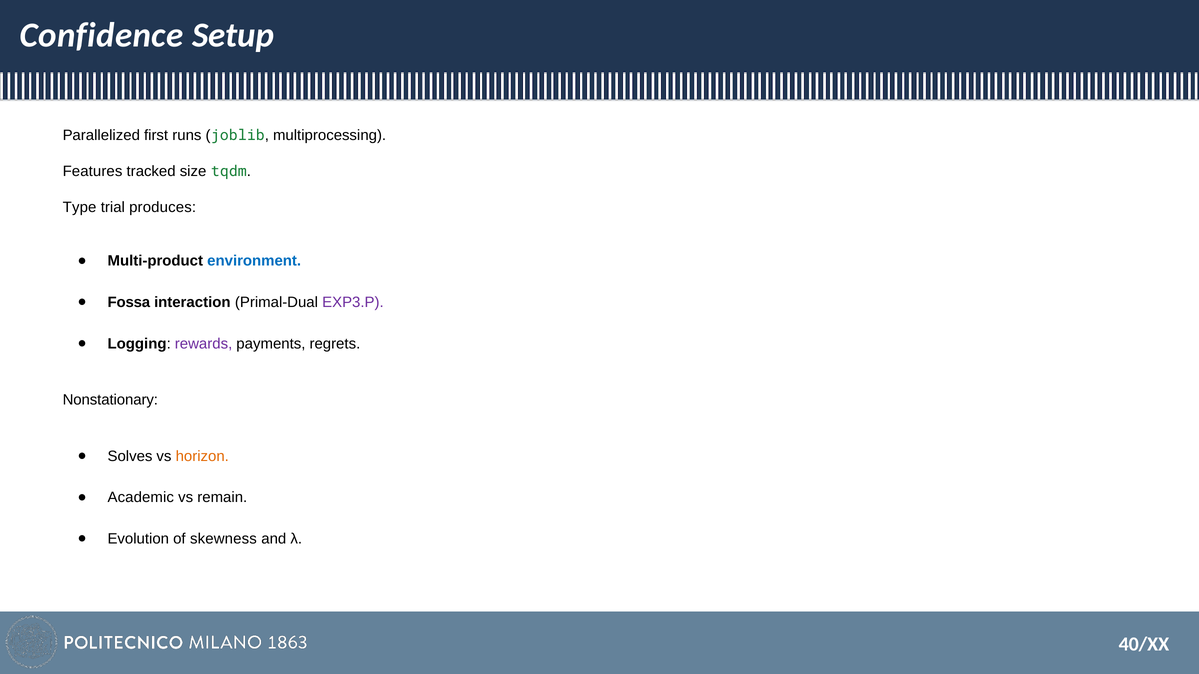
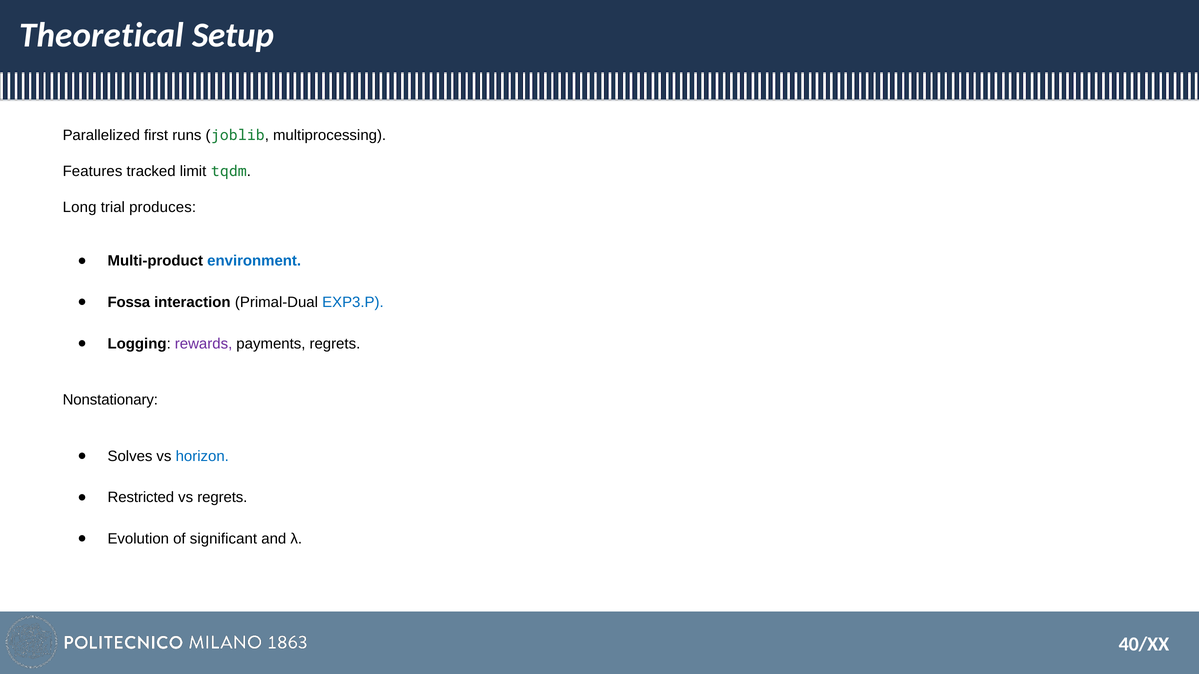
Confidence: Confidence -> Theoretical
size: size -> limit
Type: Type -> Long
EXP3.P colour: purple -> blue
horizon colour: orange -> blue
Academic: Academic -> Restricted
vs remain: remain -> regrets
skewness: skewness -> significant
